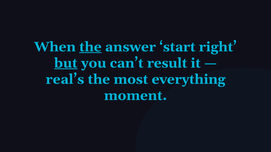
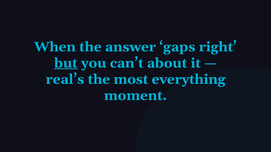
the at (90, 47) underline: present -> none
start: start -> gaps
result: result -> about
